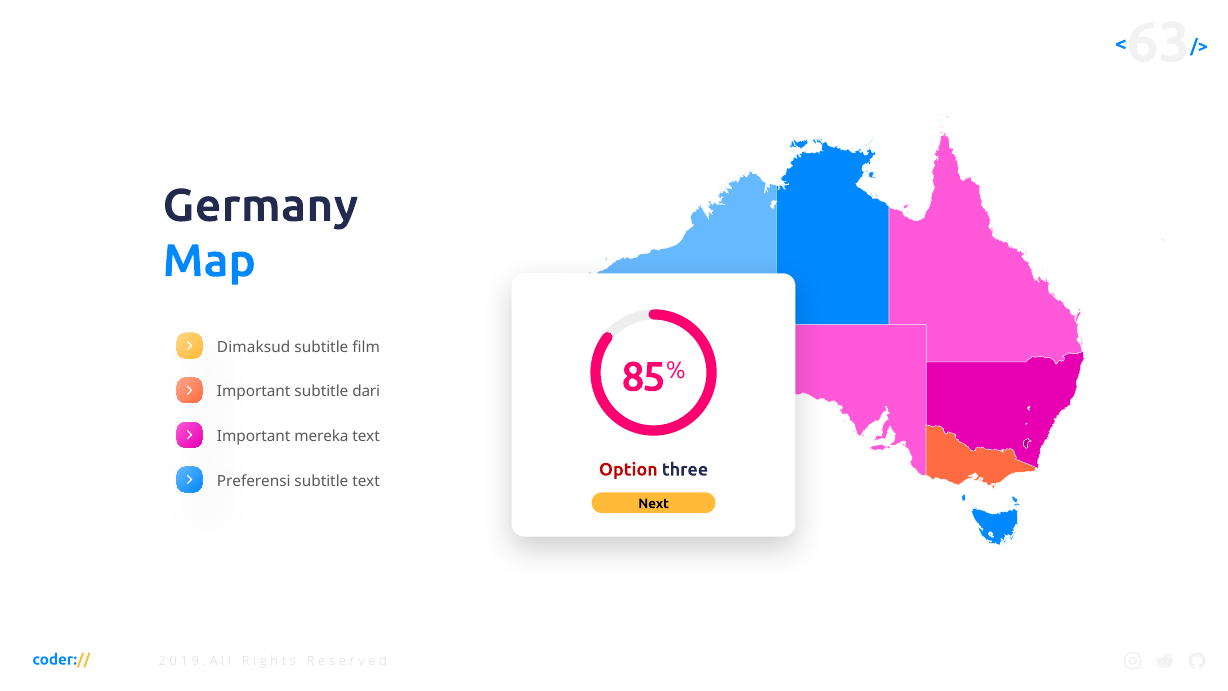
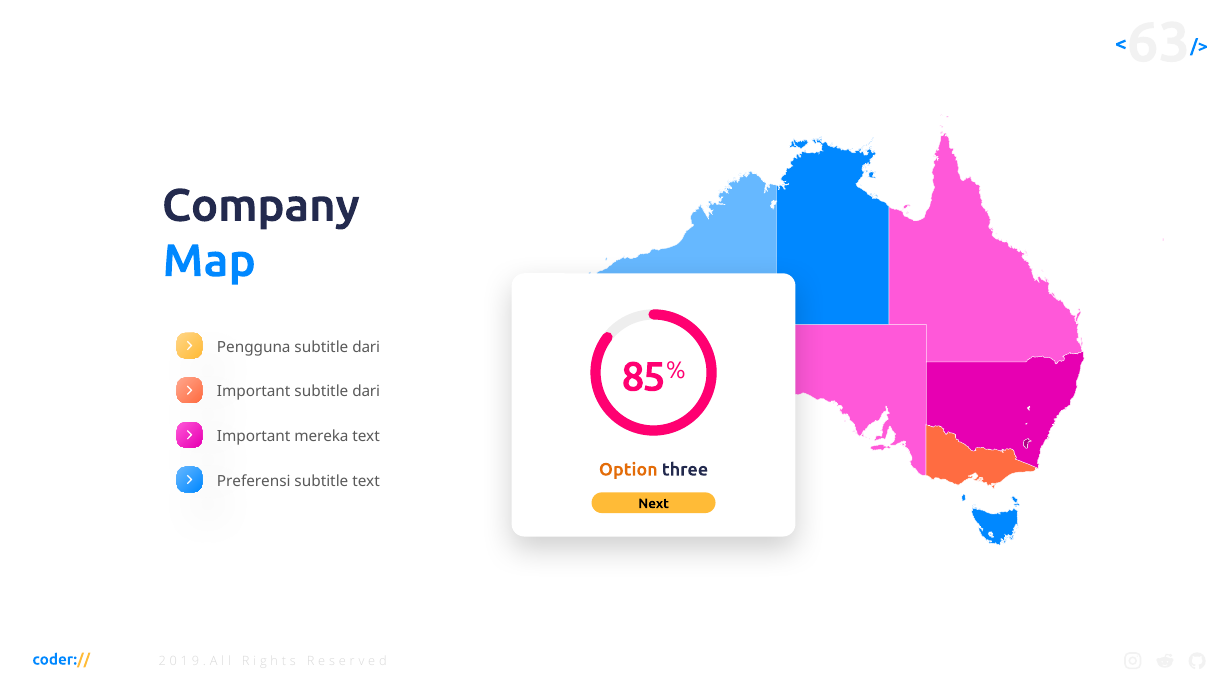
Germany: Germany -> Company
Dimaksud: Dimaksud -> Pengguna
film at (366, 347): film -> dari
Option colour: red -> orange
